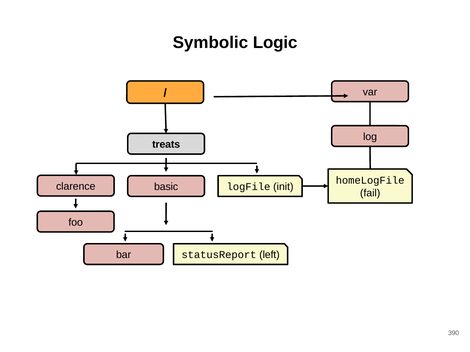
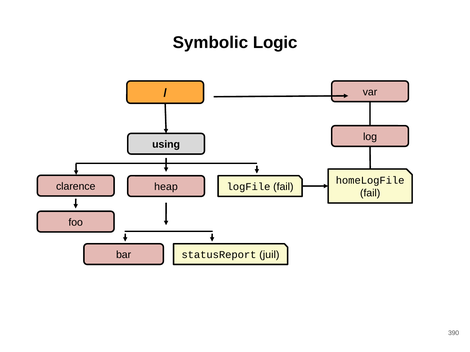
treats: treats -> using
basic: basic -> heap
logFile init: init -> fail
left: left -> juil
